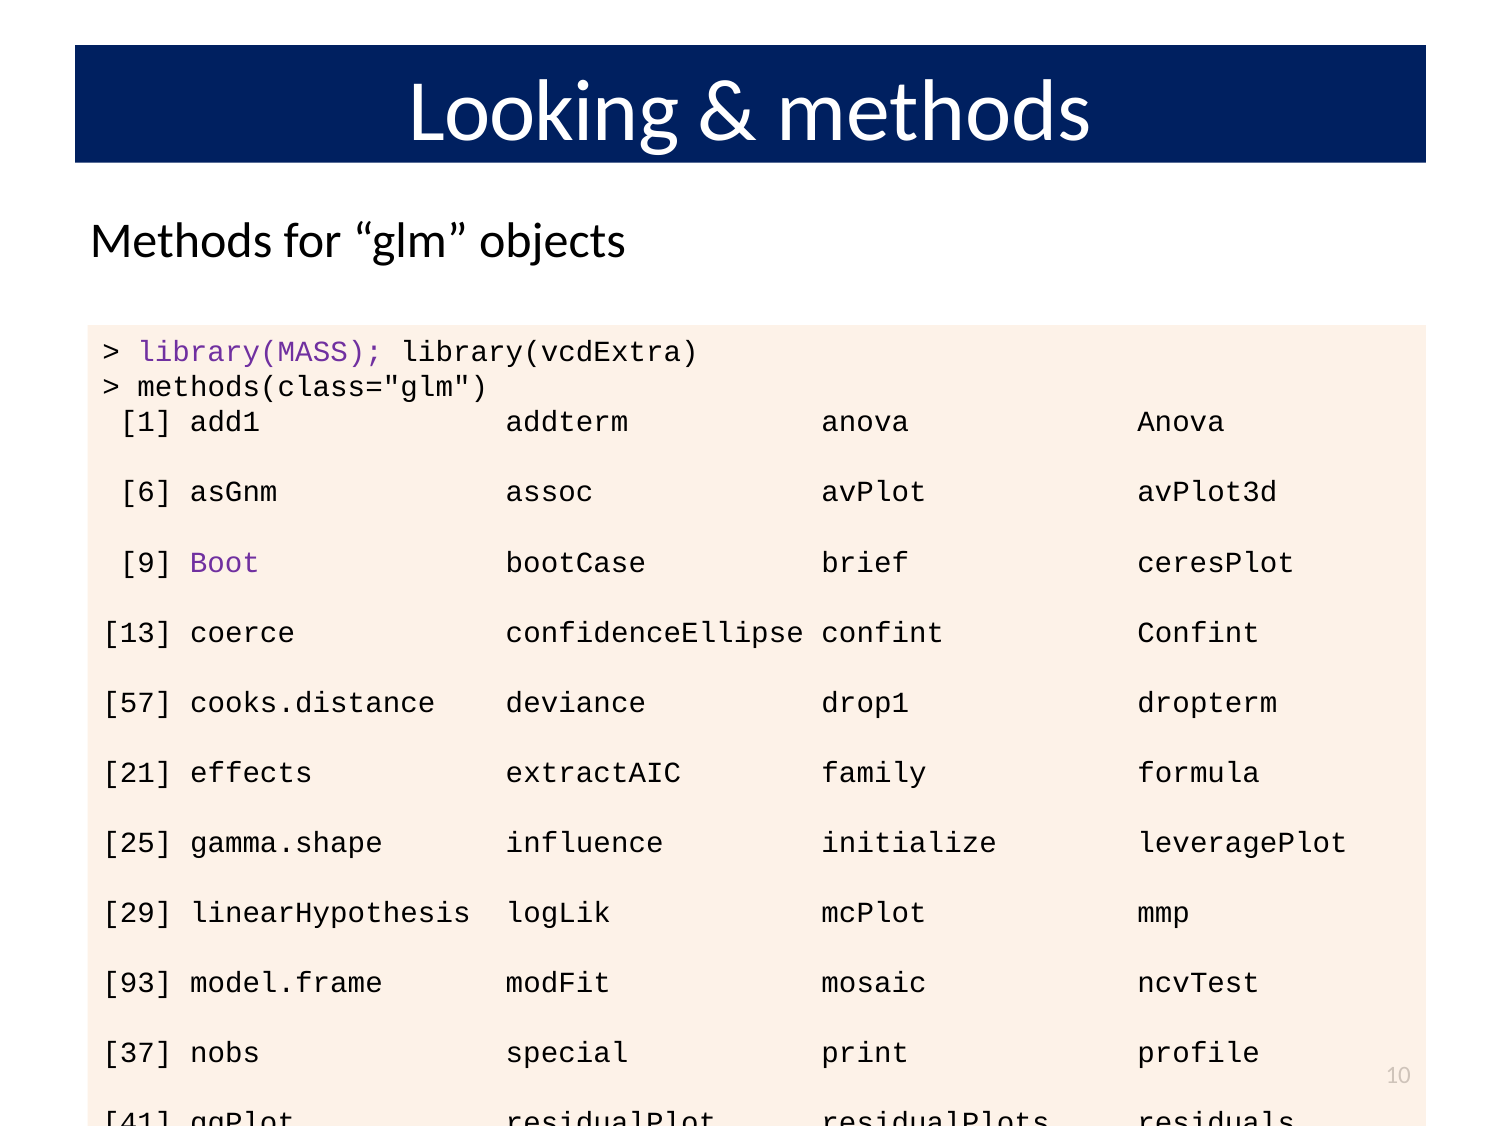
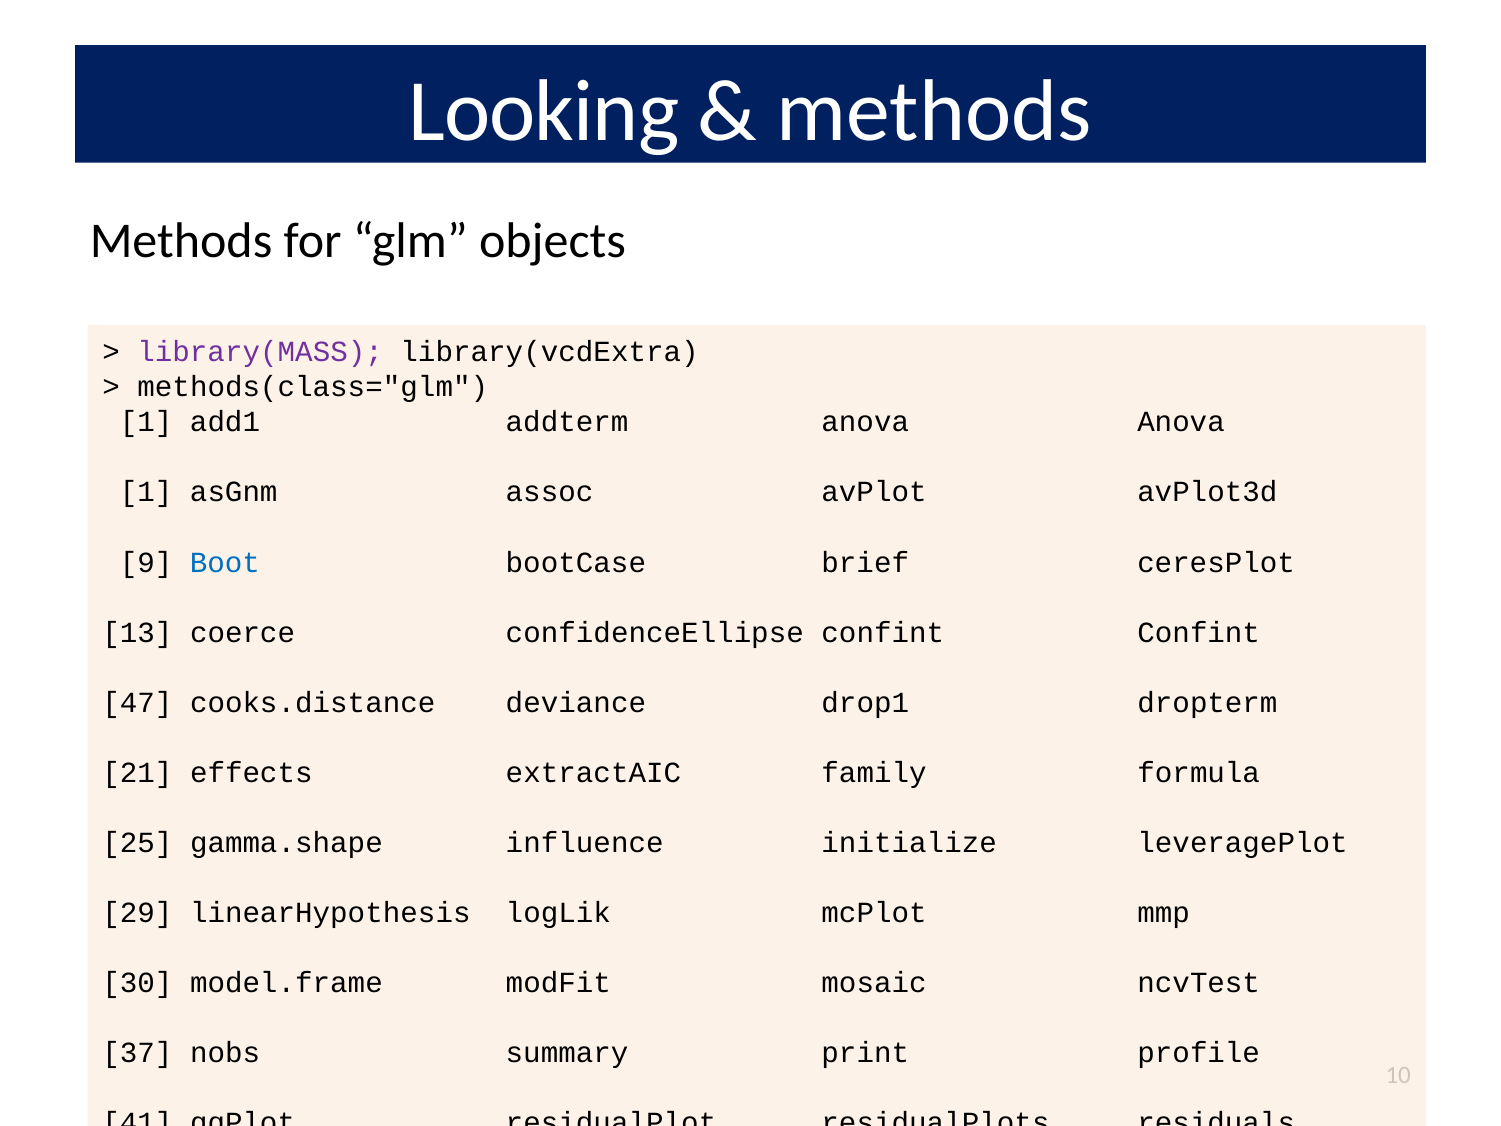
6 at (146, 492): 6 -> 1
Boot colour: purple -> blue
57: 57 -> 47
93: 93 -> 30
nobs special: special -> summary
